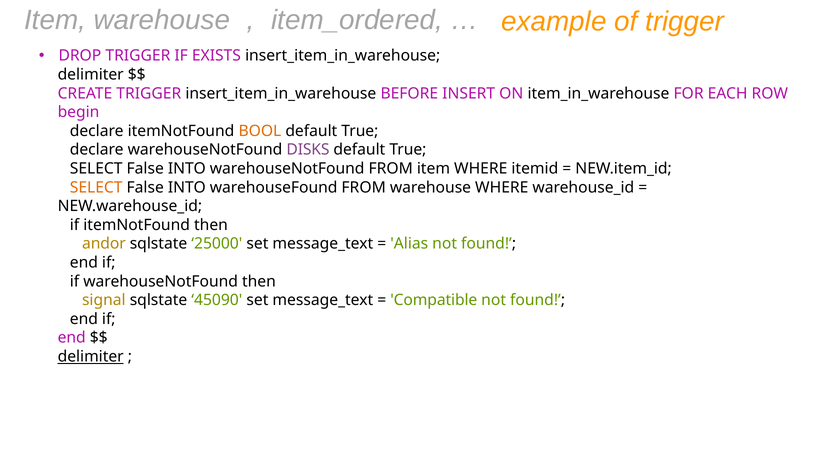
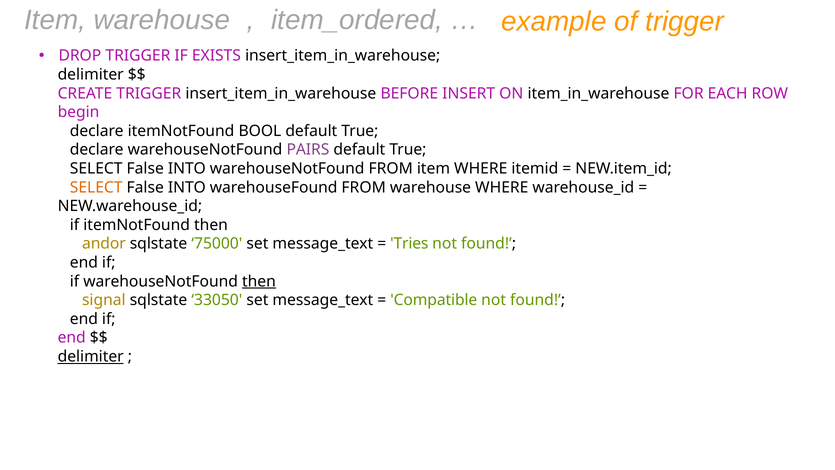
BOOL colour: orange -> black
DISKS: DISKS -> PAIRS
25000: 25000 -> 75000
Alias: Alias -> Tries
then at (259, 281) underline: none -> present
45090: 45090 -> 33050
